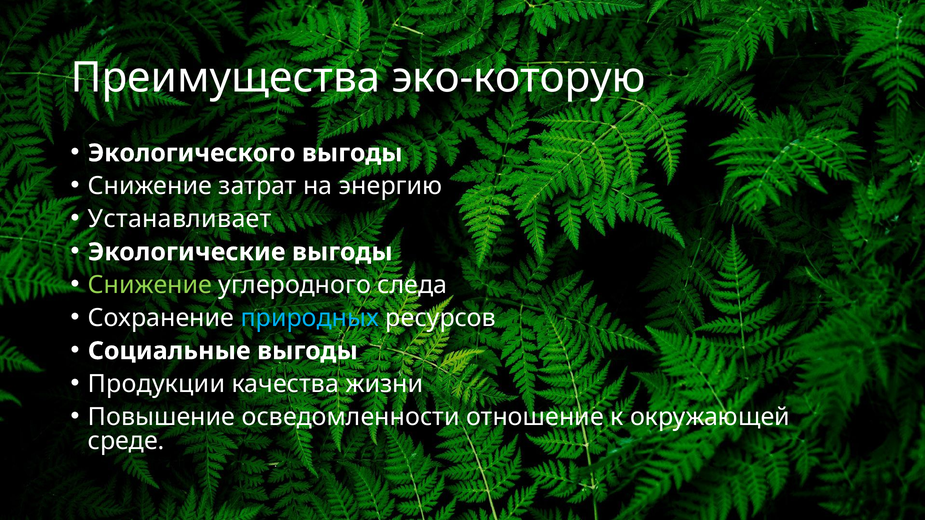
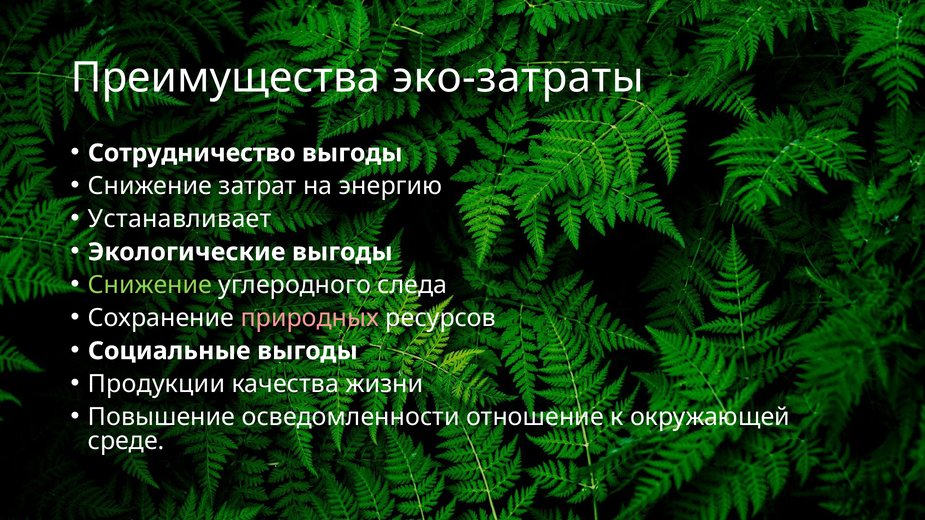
эко-которую: эко-которую -> эко-затраты
Экологического: Экологического -> Сотрудничество
природных colour: light blue -> pink
